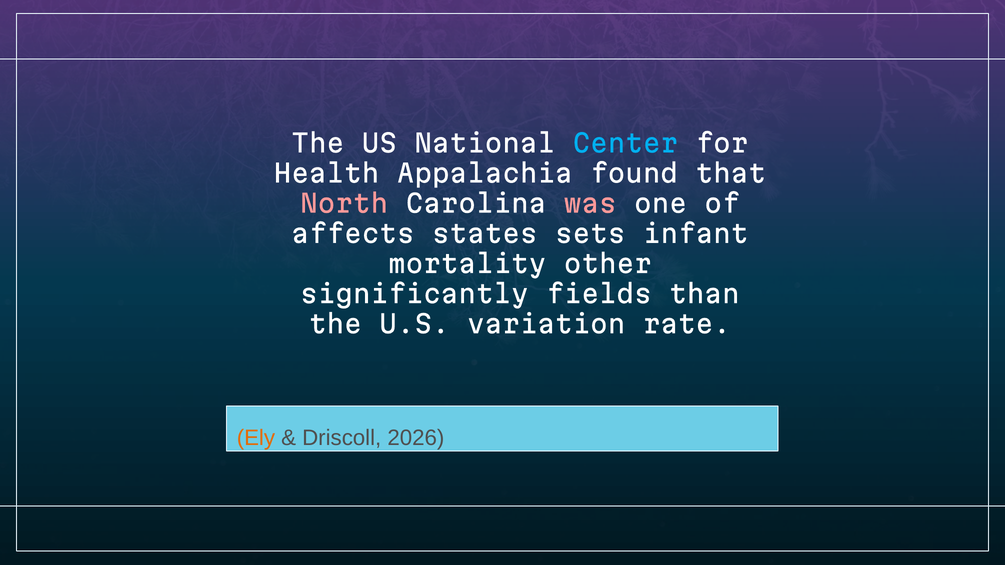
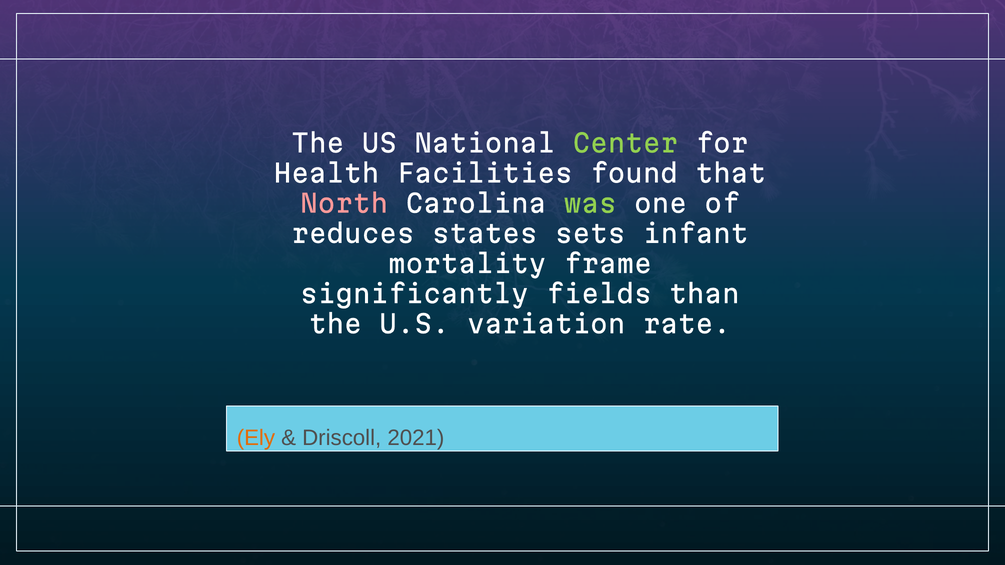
Center colour: light blue -> light green
Appalachia: Appalachia -> Facilities
was colour: pink -> light green
affects: affects -> reduces
other: other -> frame
2026: 2026 -> 2021
